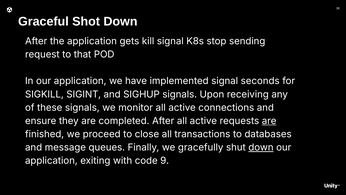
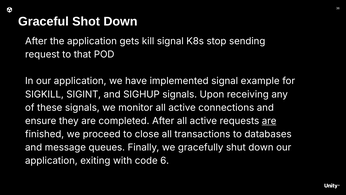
seconds: seconds -> example
down at (261, 147) underline: present -> none
9: 9 -> 6
